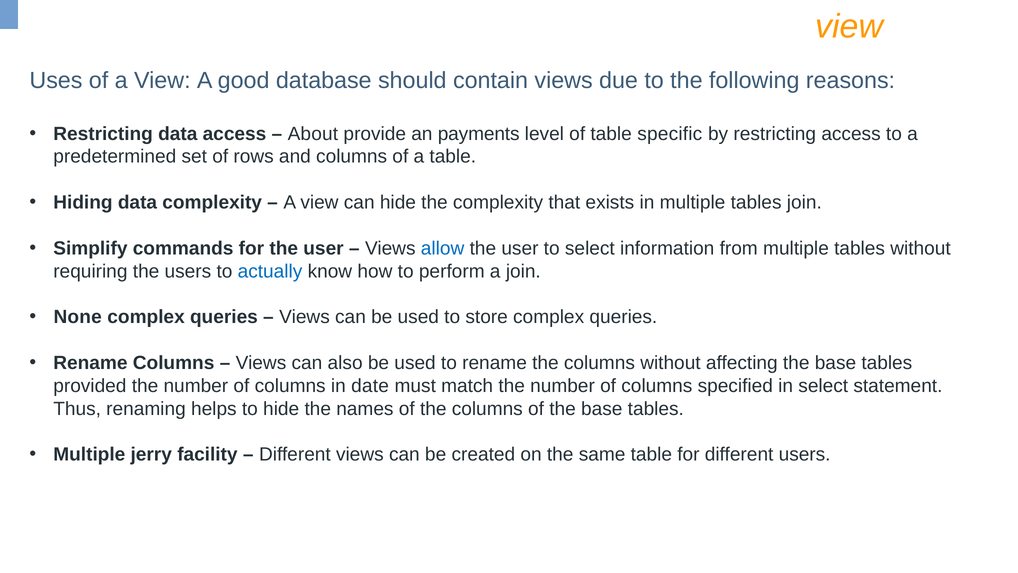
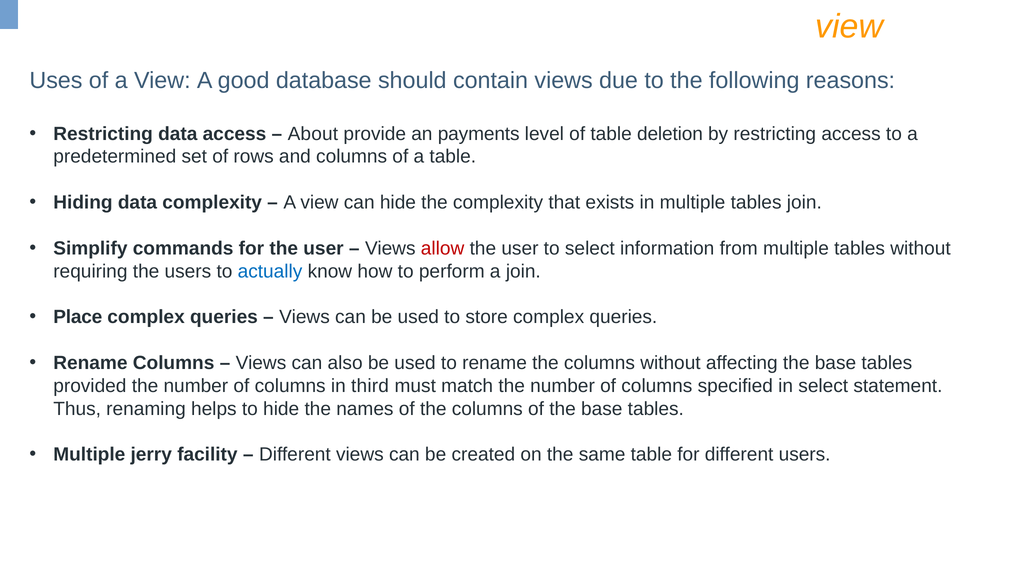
specific: specific -> deletion
allow colour: blue -> red
None: None -> Place
date: date -> third
